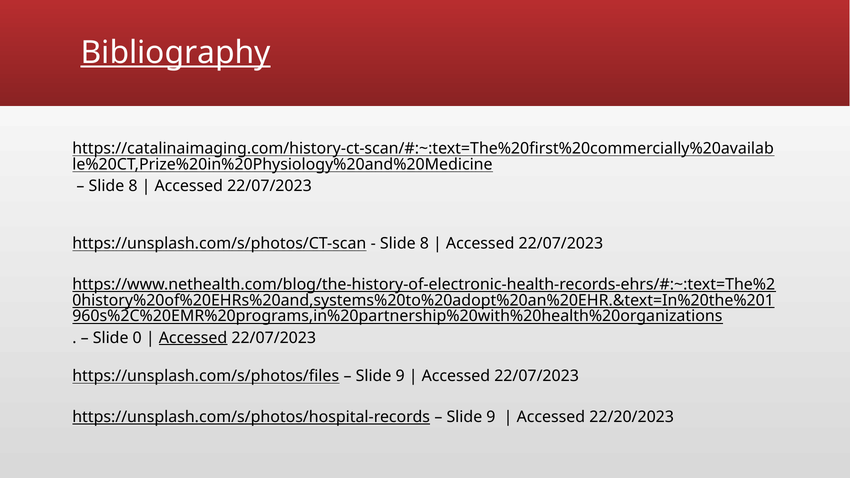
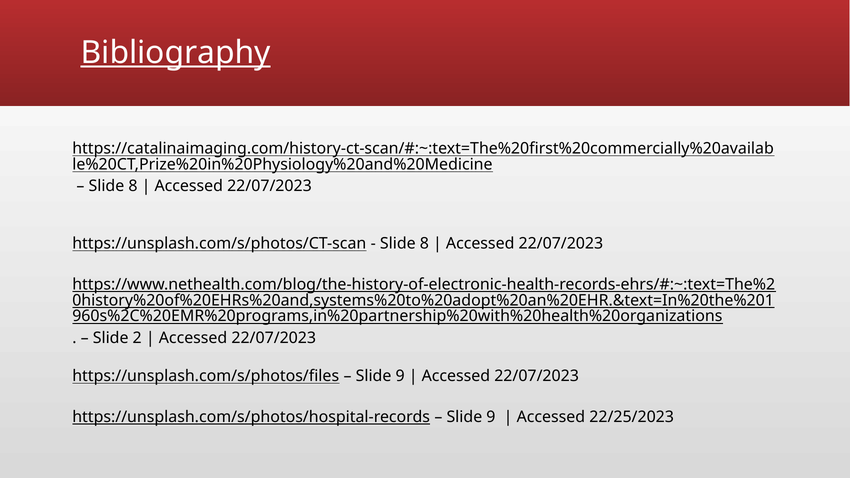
0: 0 -> 2
Accessed at (193, 338) underline: present -> none
22/20/2023: 22/20/2023 -> 22/25/2023
